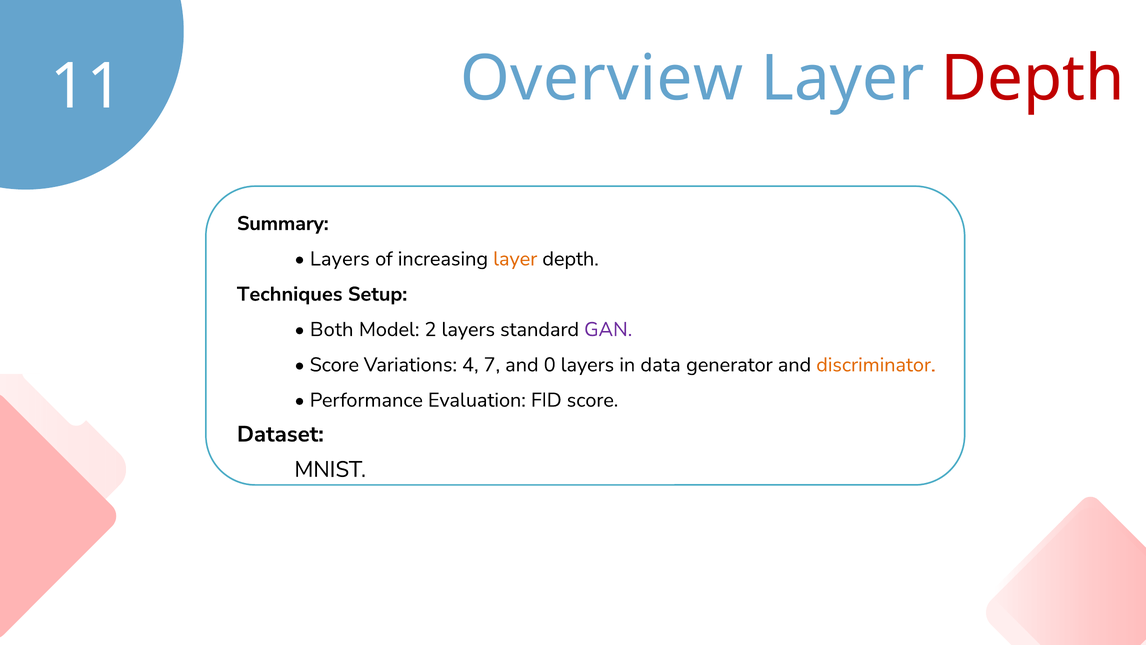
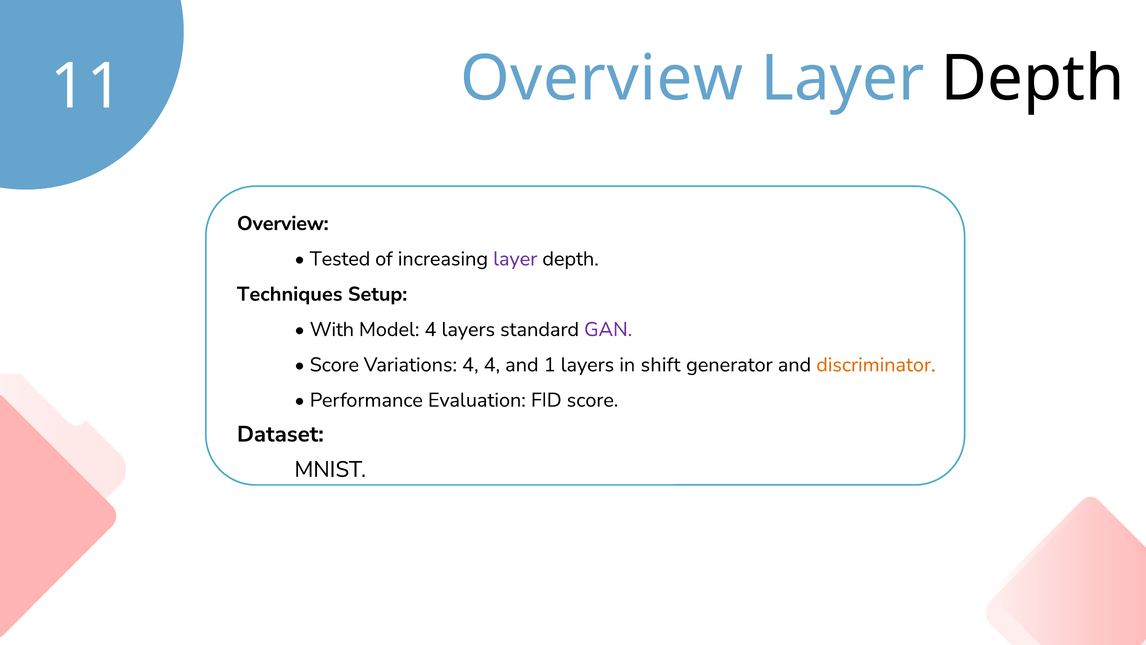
Depth at (1033, 79) colour: red -> black
Summary at (283, 223): Summary -> Overview
Layers at (340, 259): Layers -> Tested
layer at (515, 259) colour: orange -> purple
Both: Both -> With
Model 2: 2 -> 4
4 7: 7 -> 4
0: 0 -> 1
data: data -> shift
